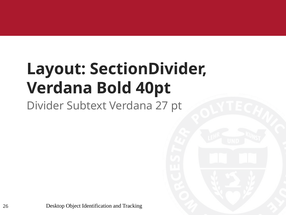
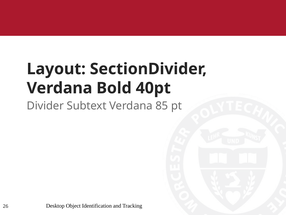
27: 27 -> 85
